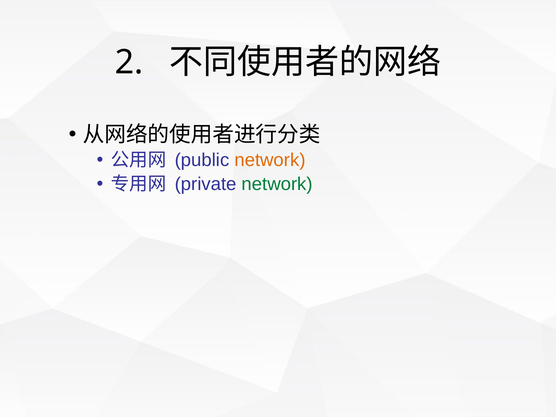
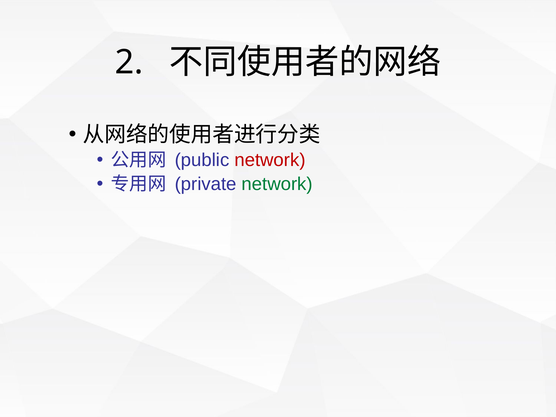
network at (270, 160) colour: orange -> red
